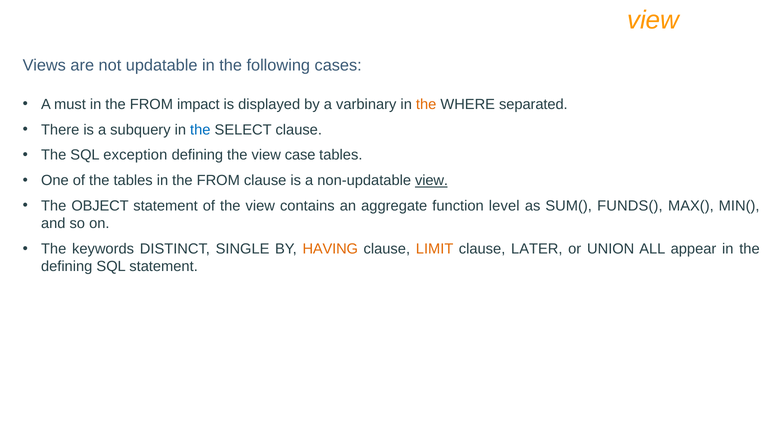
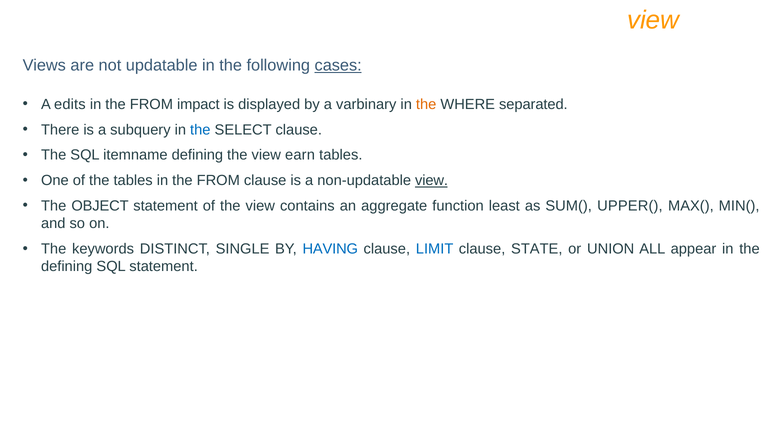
cases underline: none -> present
must: must -> edits
exception: exception -> itemname
case: case -> earn
level: level -> least
FUNDS(: FUNDS( -> UPPER(
HAVING colour: orange -> blue
LIMIT colour: orange -> blue
LATER: LATER -> STATE
